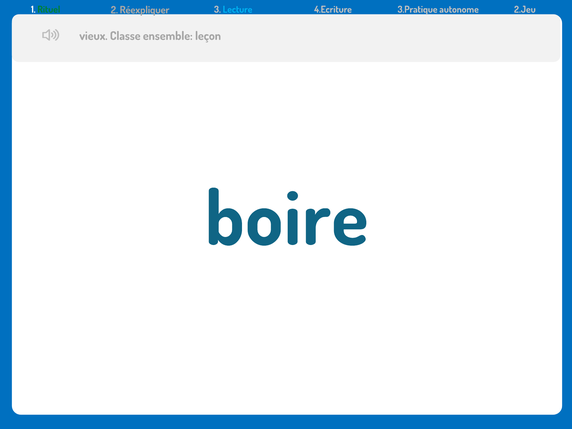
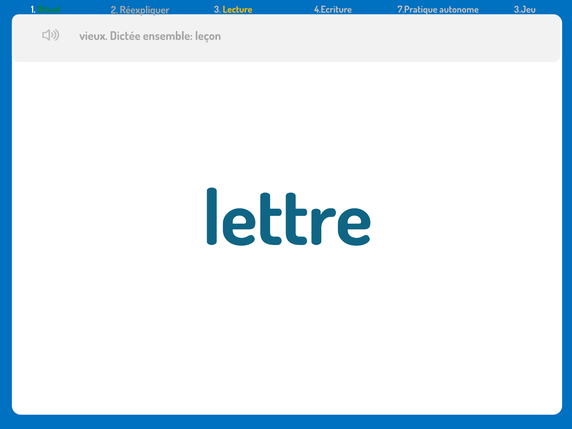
Lecture colour: light blue -> yellow
3.Pratique: 3.Pratique -> 7.Pratique
2.Jeu: 2.Jeu -> 3.Jeu
Classe: Classe -> Dictée
boire: boire -> lettre
